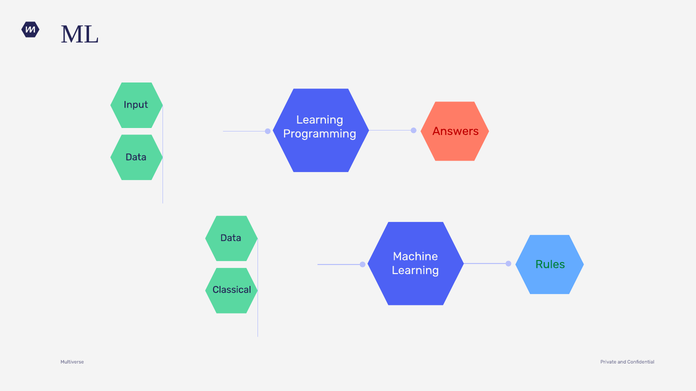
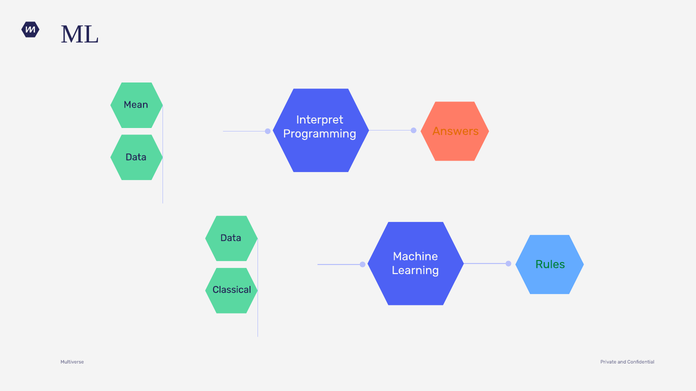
Input: Input -> Mean
Learning at (320, 120): Learning -> Interpret
Answers colour: red -> orange
